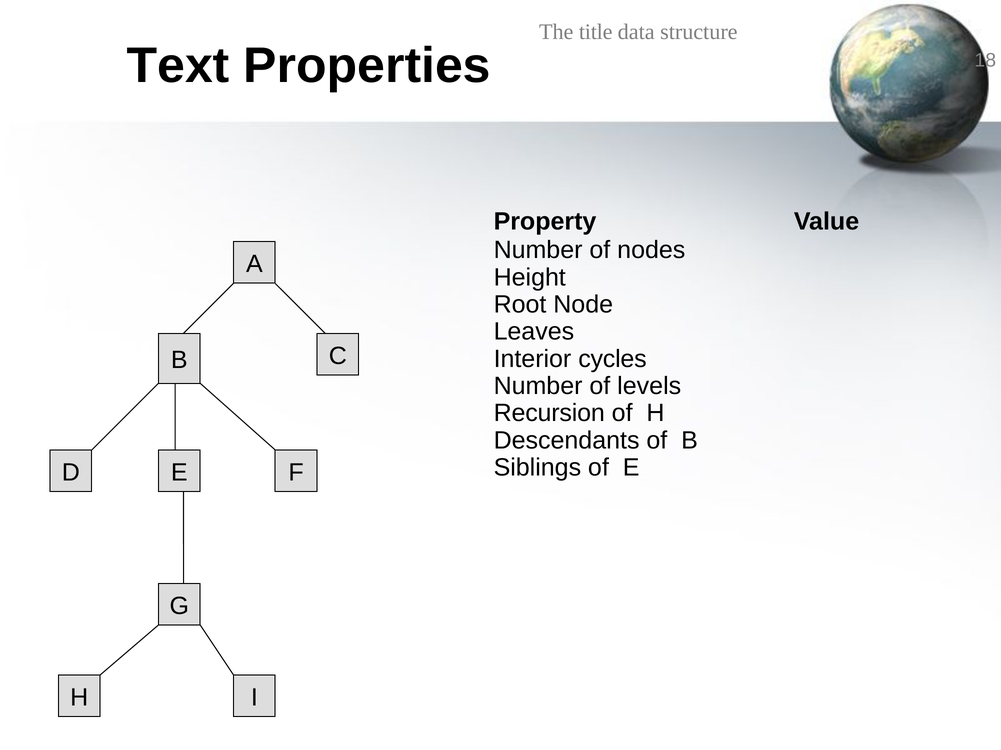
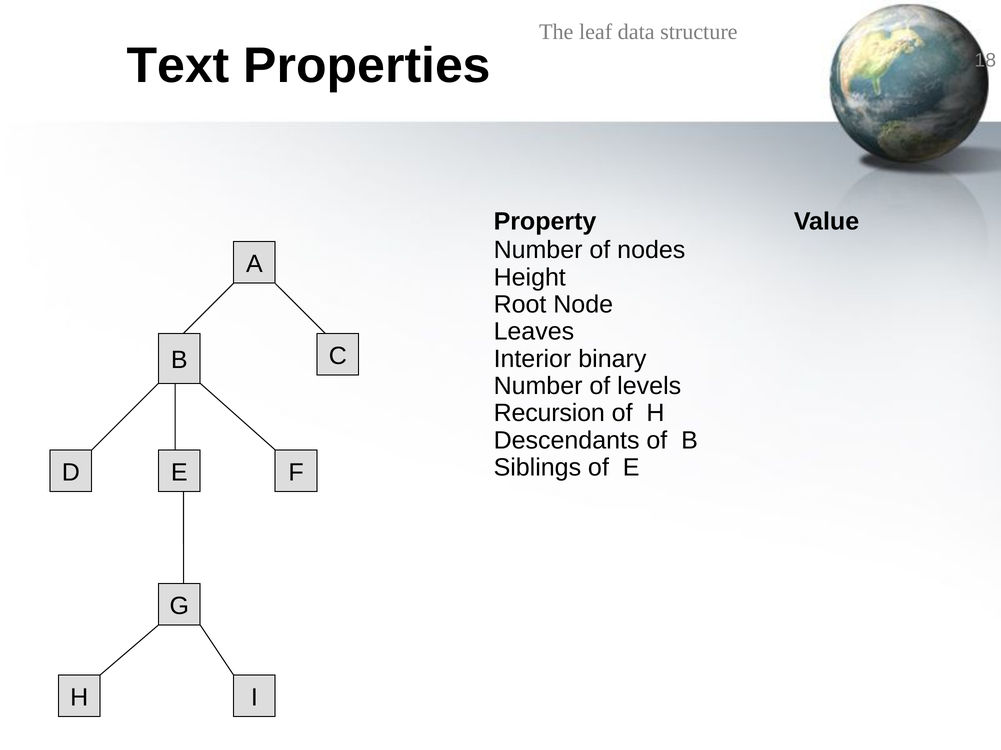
title: title -> leaf
cycles: cycles -> binary
